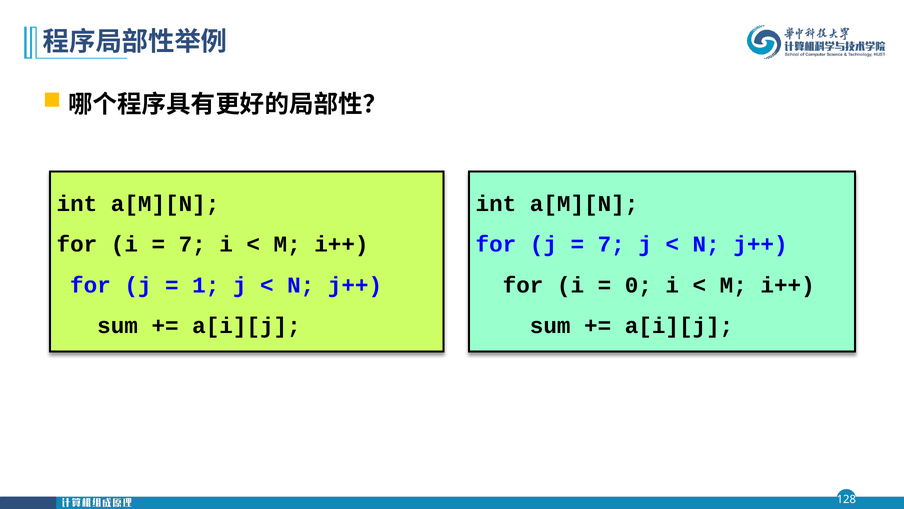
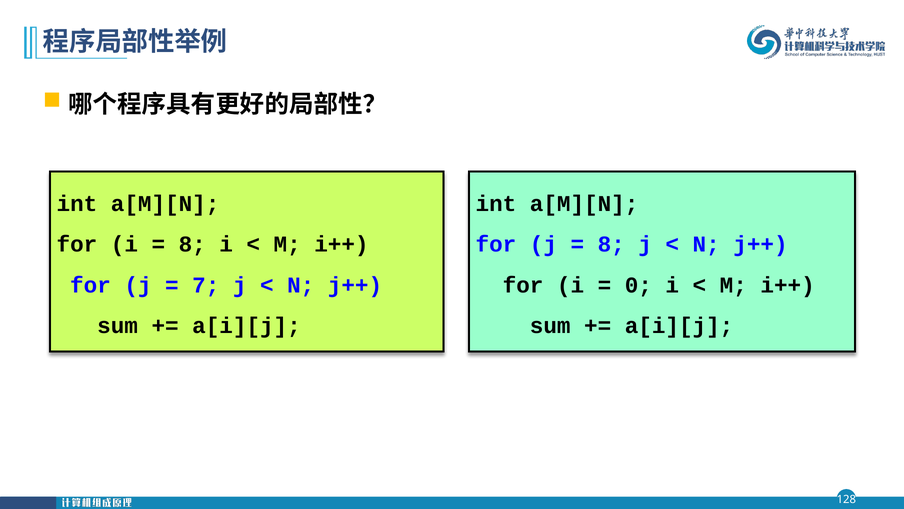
7 at (192, 244): 7 -> 8
7 at (611, 244): 7 -> 8
1: 1 -> 7
